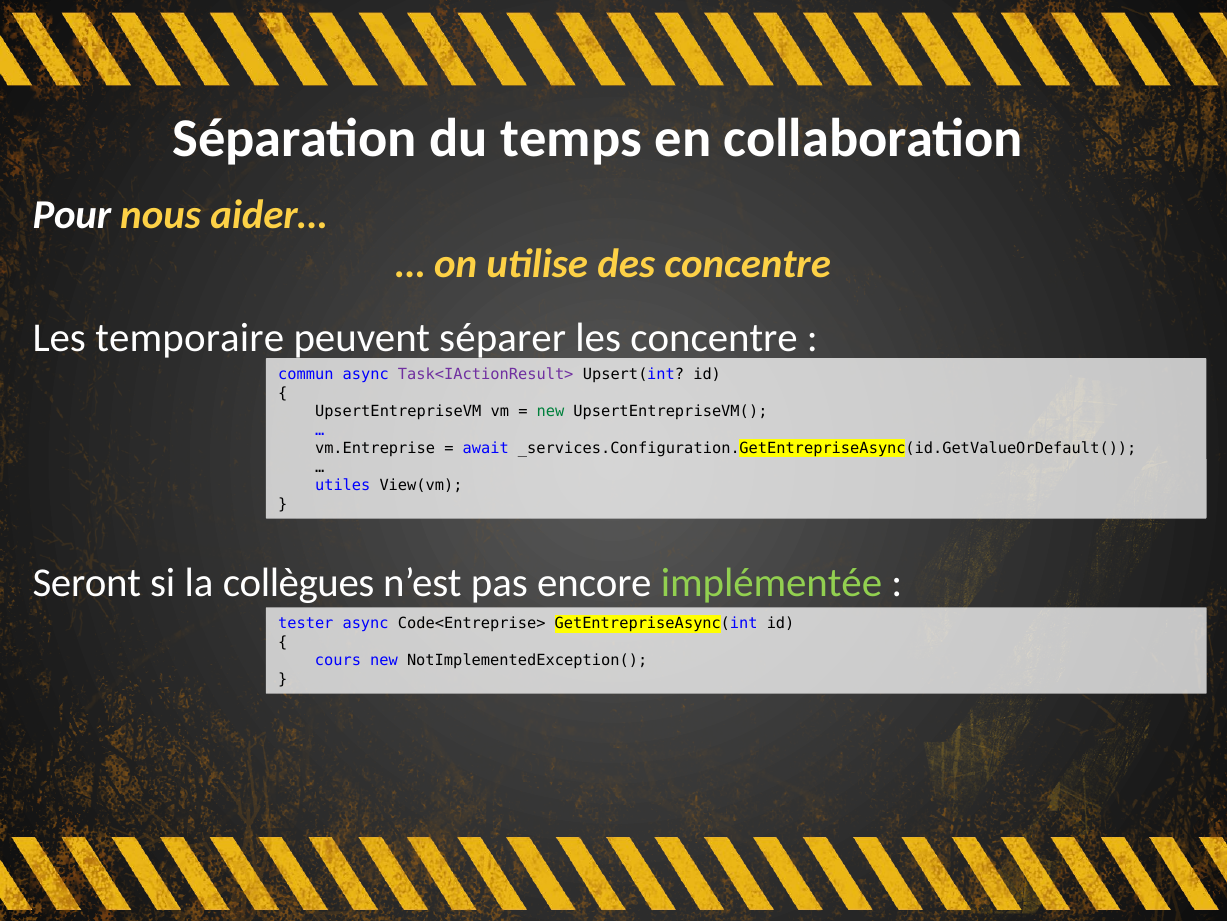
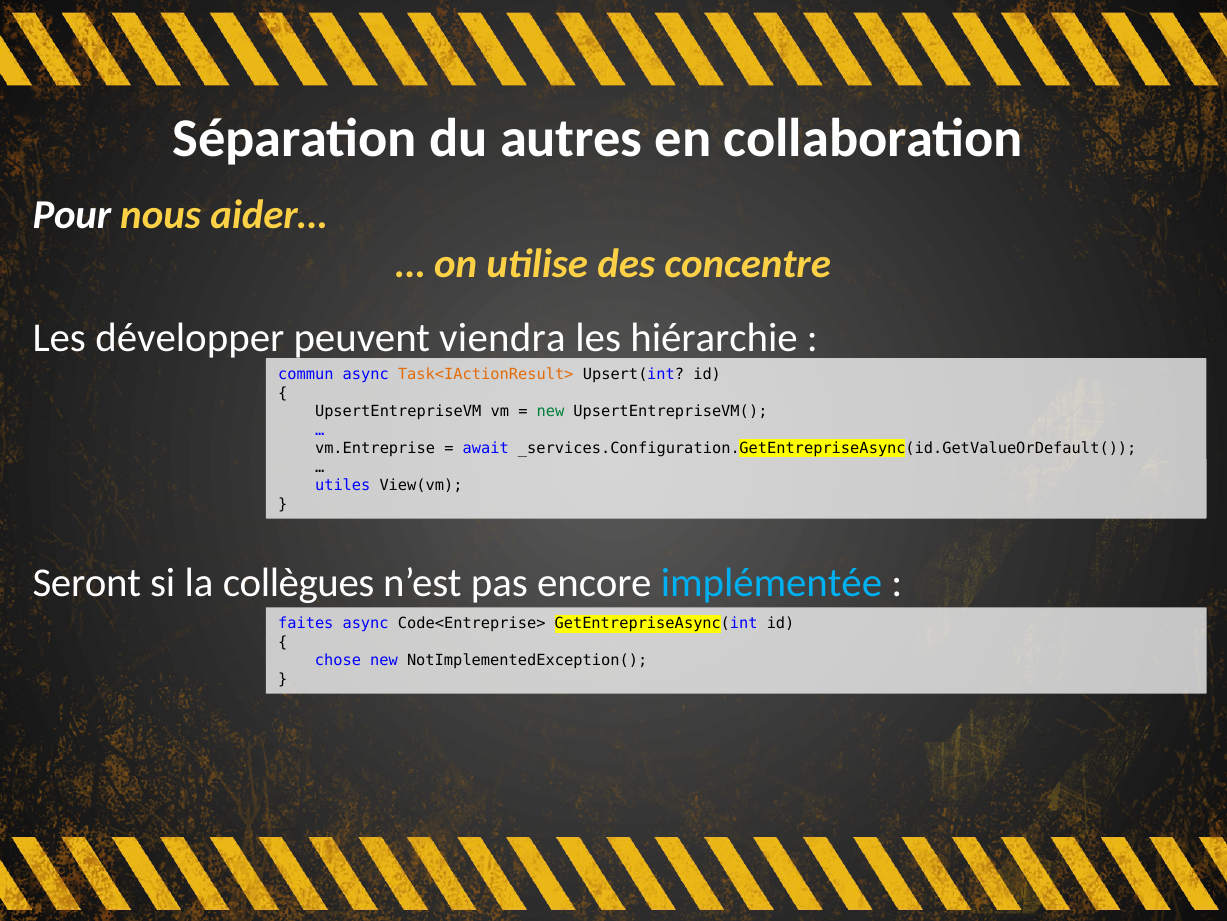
temps: temps -> autres
temporaire: temporaire -> développer
séparer: séparer -> viendra
les concentre: concentre -> hiérarchie
Task<IActionResult> colour: purple -> orange
implémentée colour: light green -> light blue
tester: tester -> faites
cours: cours -> chose
